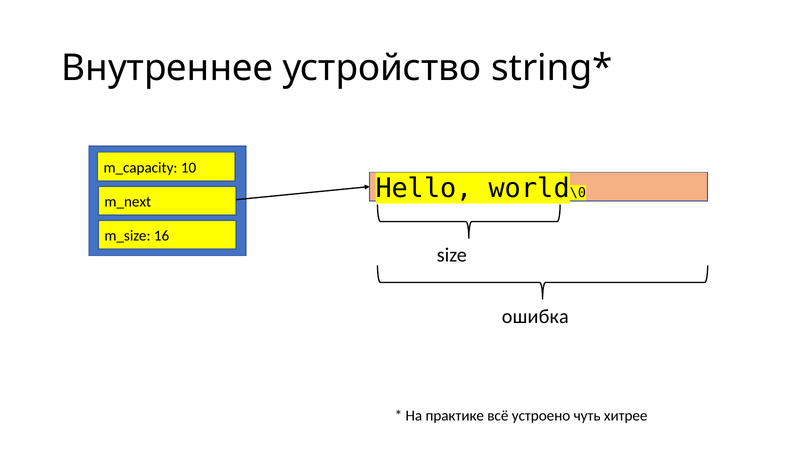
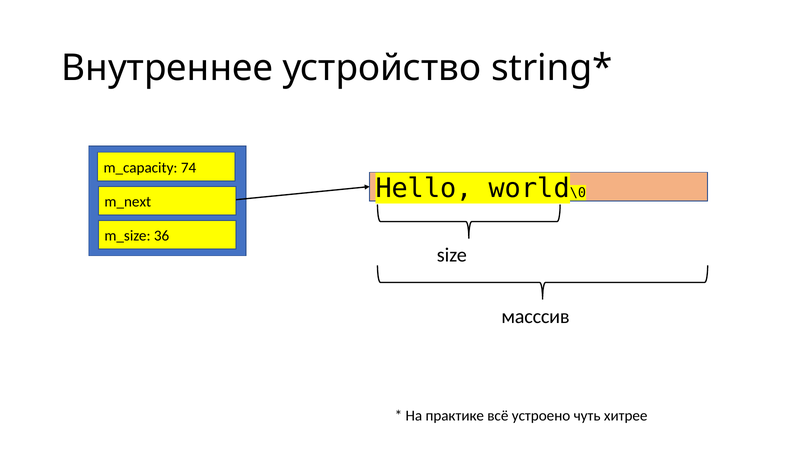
10: 10 -> 74
16: 16 -> 36
ошибка: ошибка -> масссив
